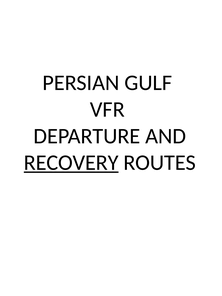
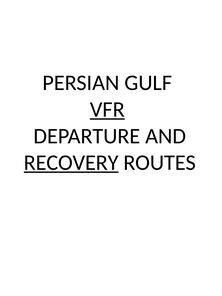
VFR underline: none -> present
